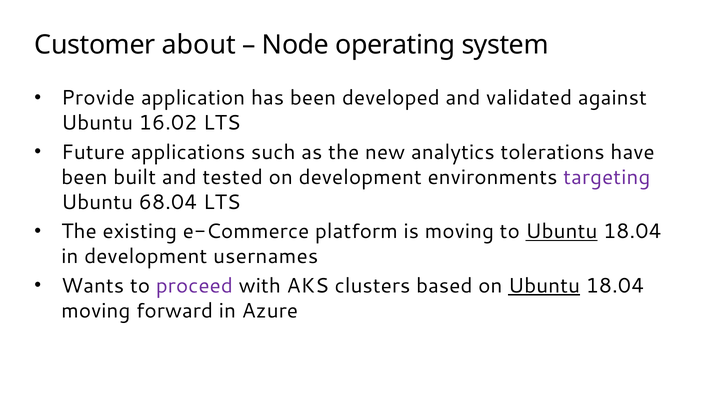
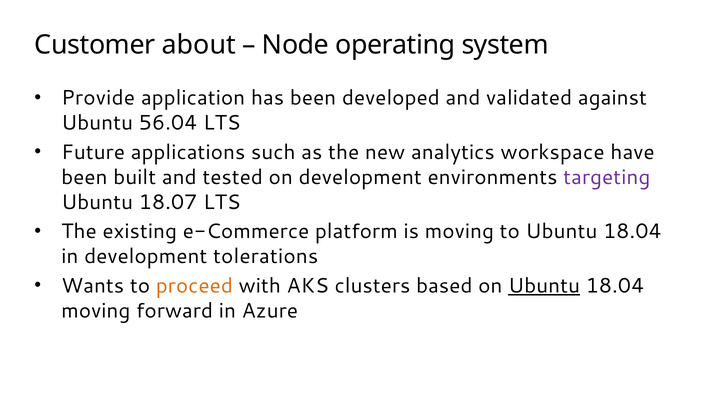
16.02: 16.02 -> 56.04
tolerations: tolerations -> workspace
68.04: 68.04 -> 18.07
Ubuntu at (561, 232) underline: present -> none
usernames: usernames -> tolerations
proceed colour: purple -> orange
